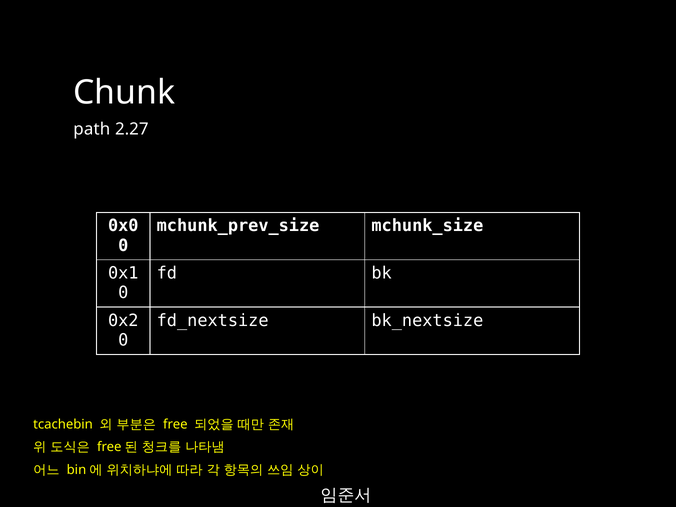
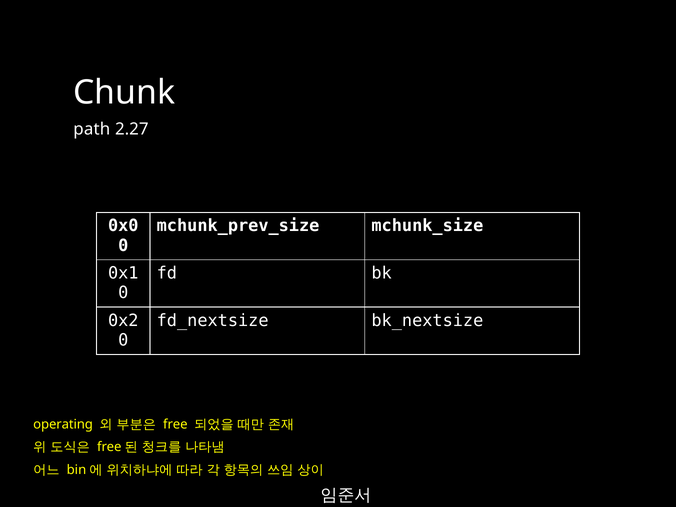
tcachebin: tcachebin -> operating
